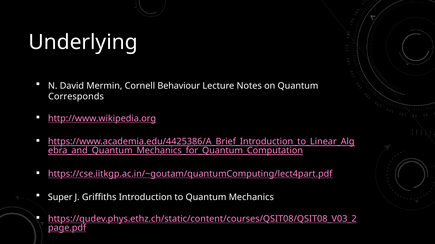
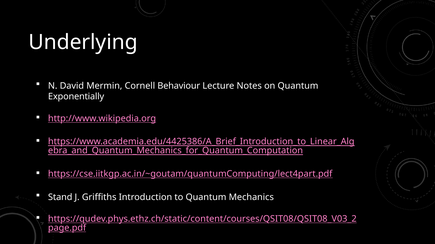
Corresponds: Corresponds -> Exponentially
Super: Super -> Stand
